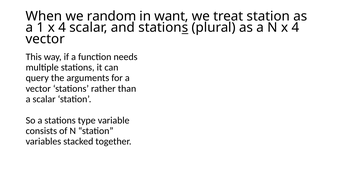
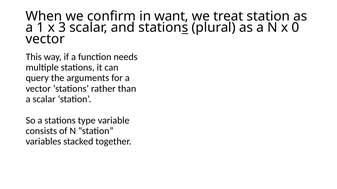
random: random -> confirm
1 x 4: 4 -> 3
N x 4: 4 -> 0
